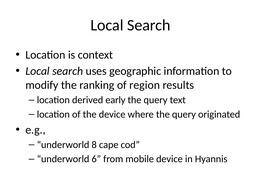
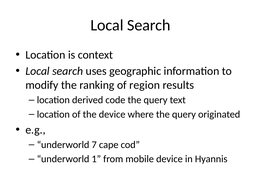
early: early -> code
8: 8 -> 7
6: 6 -> 1
